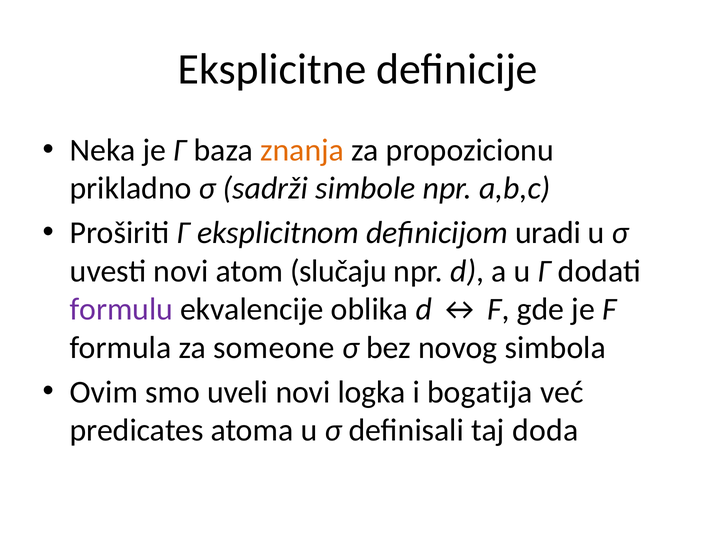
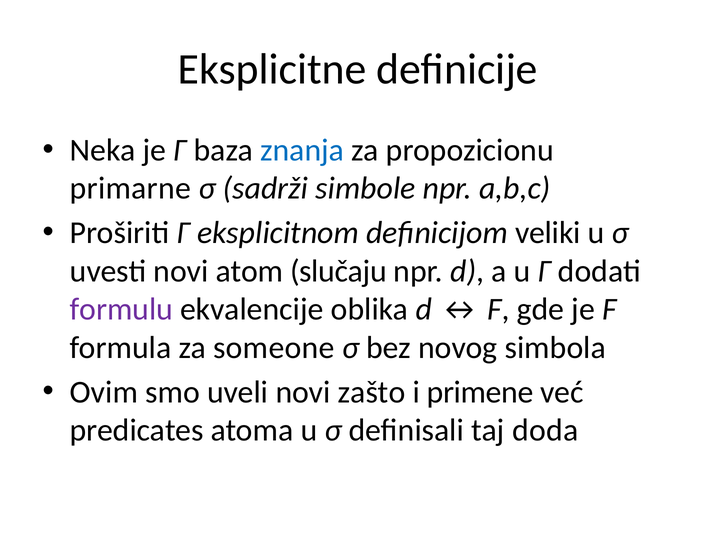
znanja colour: orange -> blue
prikladno: prikladno -> primarne
uradi: uradi -> veliki
logka: logka -> zašto
bogatija: bogatija -> primene
